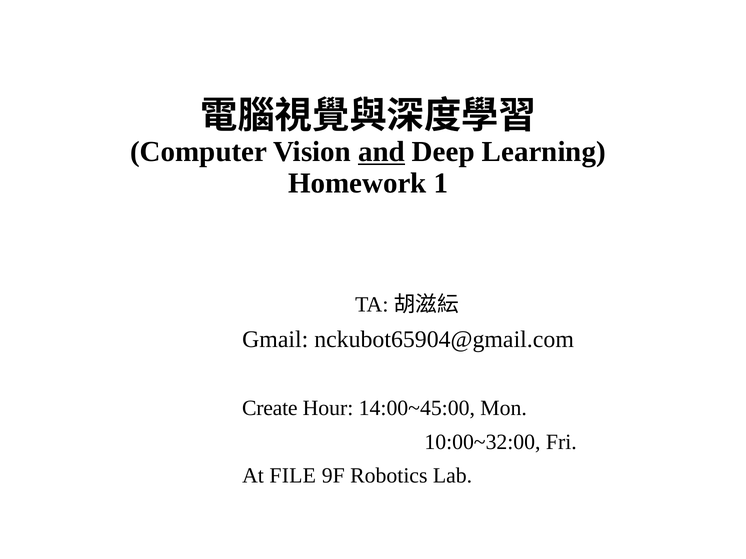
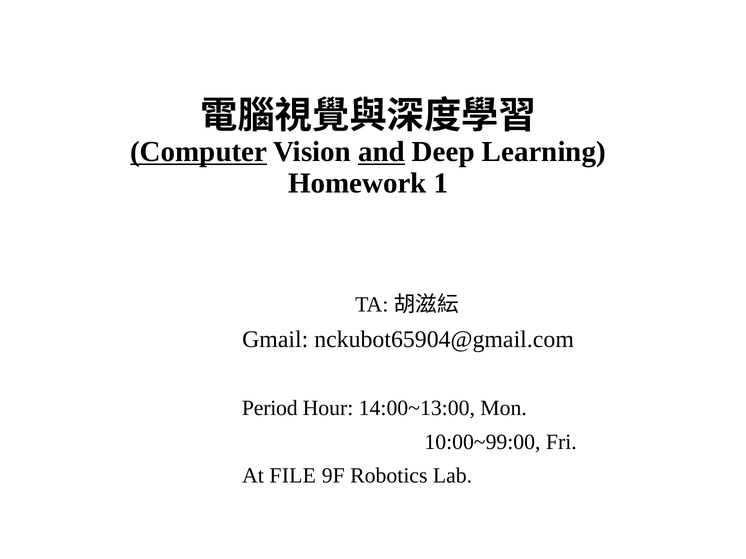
Computer underline: none -> present
Create: Create -> Period
14:00~45:00: 14:00~45:00 -> 14:00~13:00
10:00~32:00: 10:00~32:00 -> 10:00~99:00
